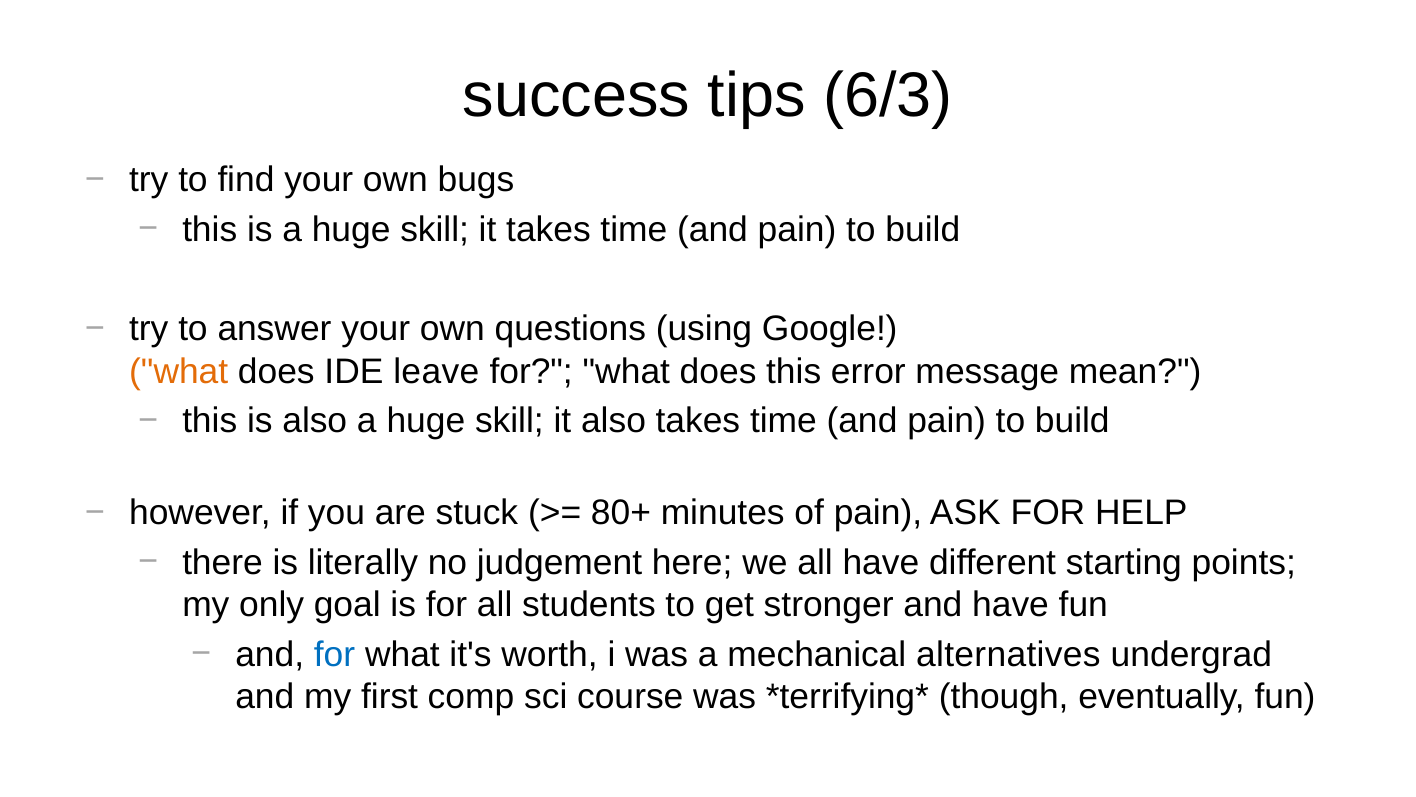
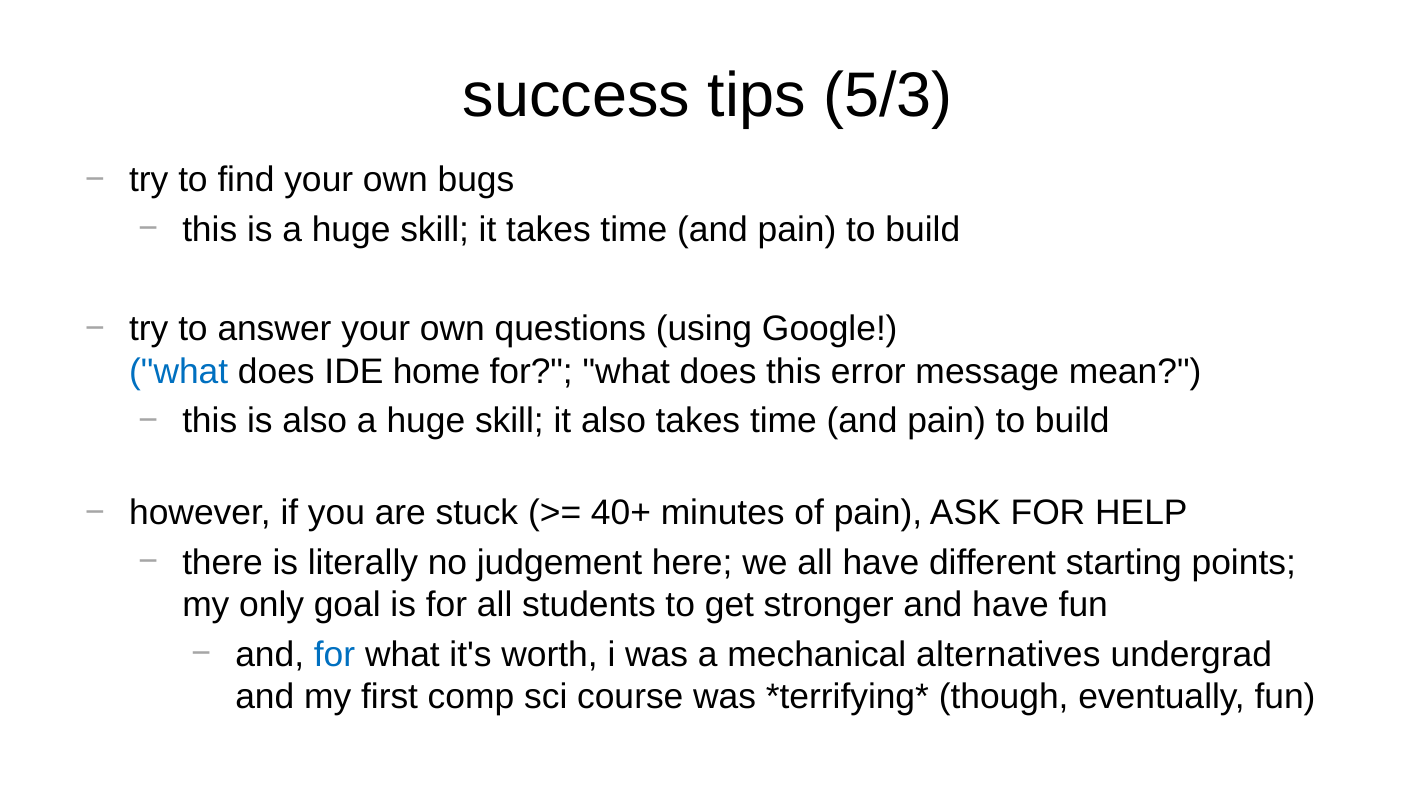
6/3: 6/3 -> 5/3
what at (179, 371) colour: orange -> blue
leave: leave -> home
80+: 80+ -> 40+
